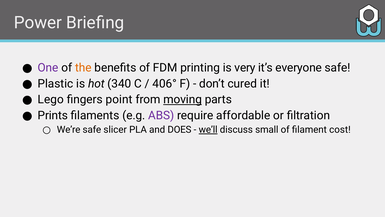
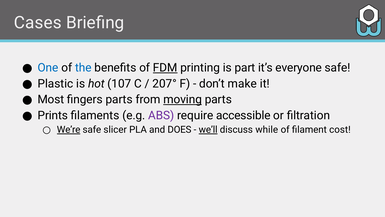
Power: Power -> Cases
One colour: purple -> blue
the colour: orange -> blue
FDM underline: none -> present
very: very -> part
340: 340 -> 107
406°: 406° -> 207°
cured: cured -> make
Lego: Lego -> Most
fingers point: point -> parts
affordable: affordable -> accessible
We’re underline: none -> present
small: small -> while
